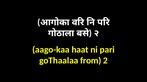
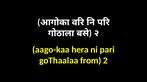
haat: haat -> hera
